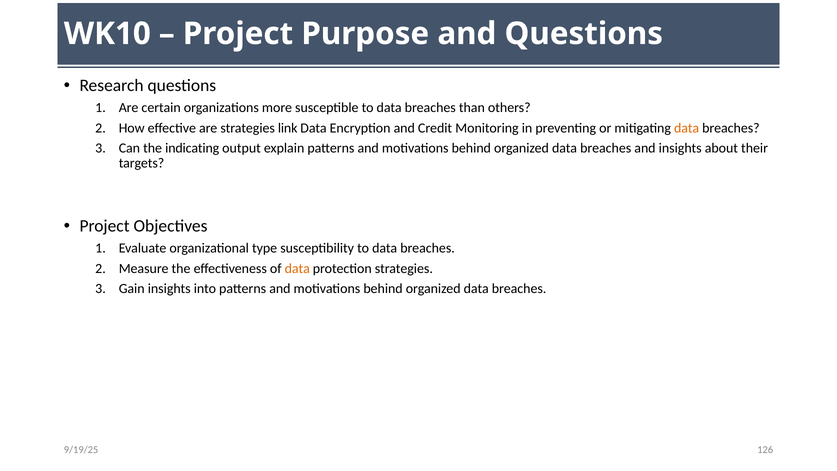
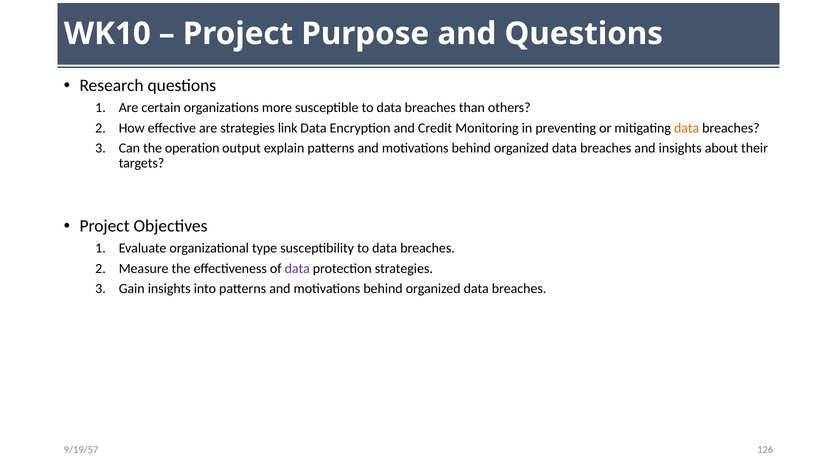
indicating: indicating -> operation
data at (297, 268) colour: orange -> purple
9/19/25: 9/19/25 -> 9/19/57
